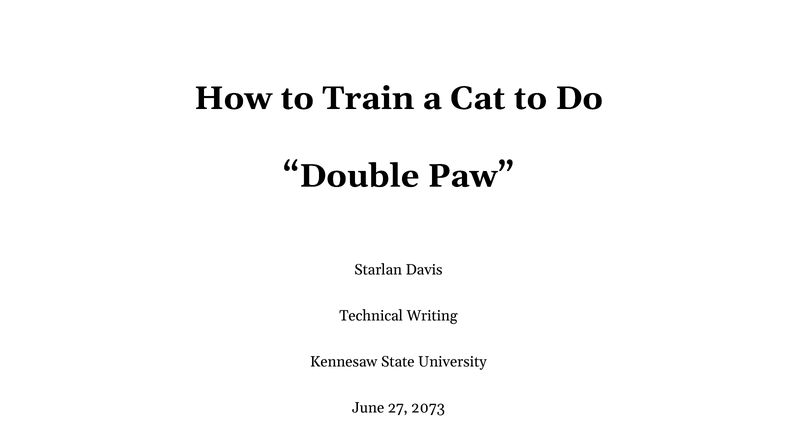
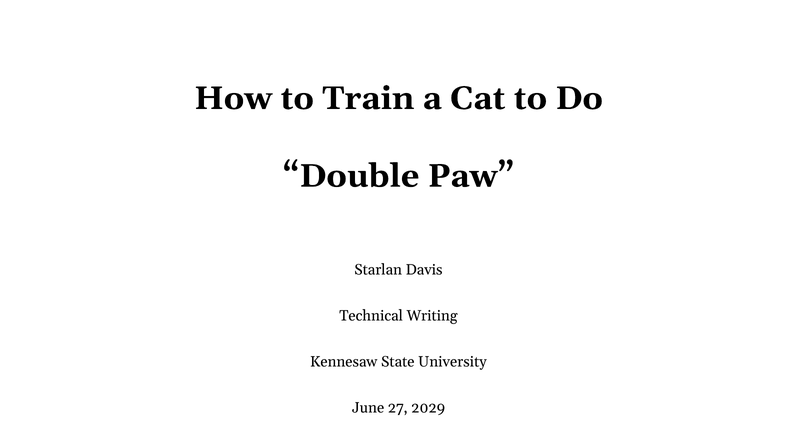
2073: 2073 -> 2029
